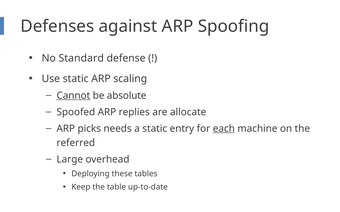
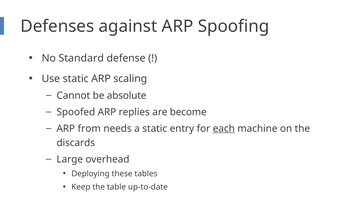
Cannot underline: present -> none
allocate: allocate -> become
picks: picks -> from
referred: referred -> discards
